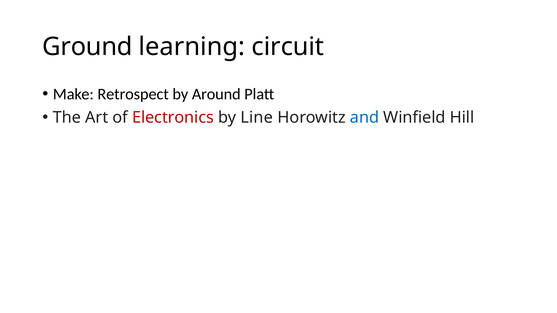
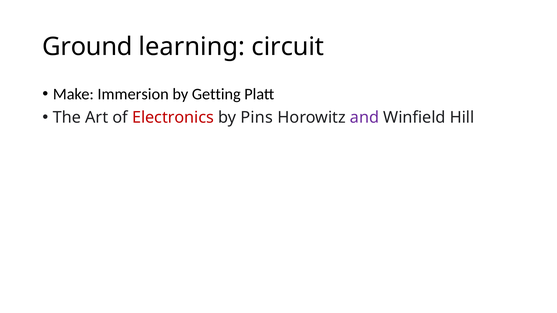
Retrospect: Retrospect -> Immersion
Around: Around -> Getting
Line: Line -> Pins
and colour: blue -> purple
